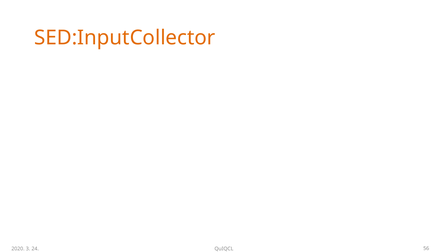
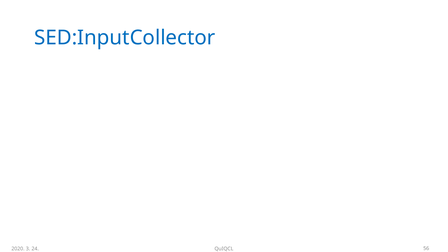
SED:InputCollector colour: orange -> blue
